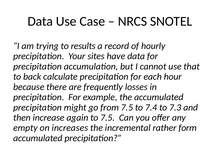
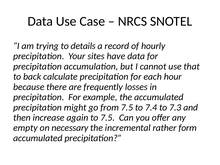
results: results -> details
increases: increases -> necessary
